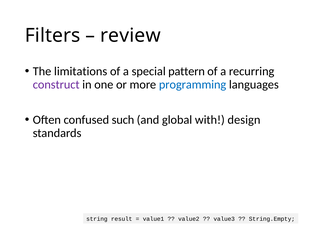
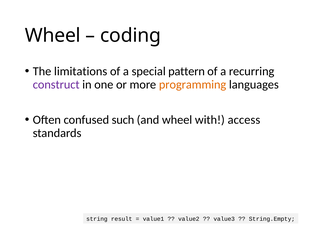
Filters at (53, 35): Filters -> Wheel
review: review -> coding
programming colour: blue -> orange
and global: global -> wheel
design: design -> access
